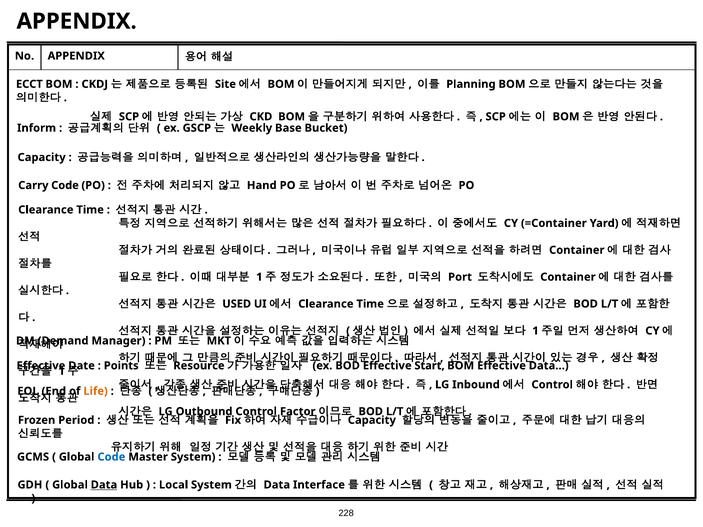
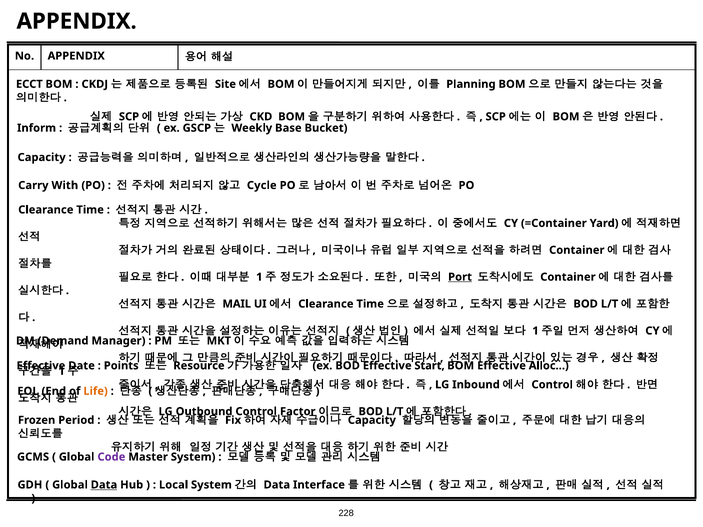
Carry Code: Code -> With
Hand: Hand -> Cycle
Port underline: none -> present
USED: USED -> MAIL
Data…: Data… -> Alloc…
Code at (111, 457) colour: blue -> purple
